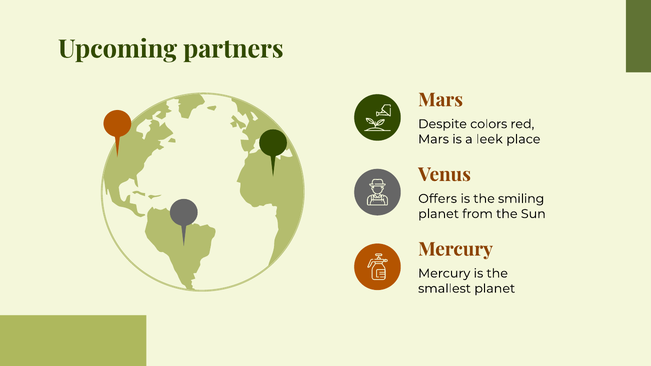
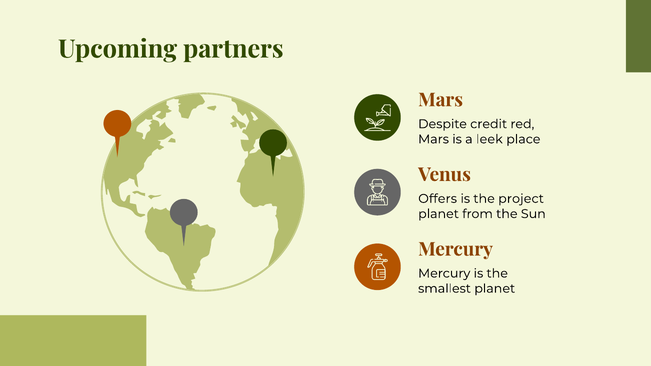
colors: colors -> credit
smiling: smiling -> project
